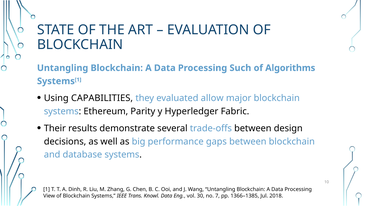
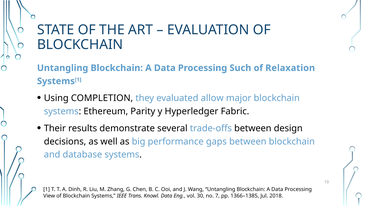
Algorithms: Algorithms -> Relaxation
CAPABILITIES: CAPABILITIES -> COMPLETION
